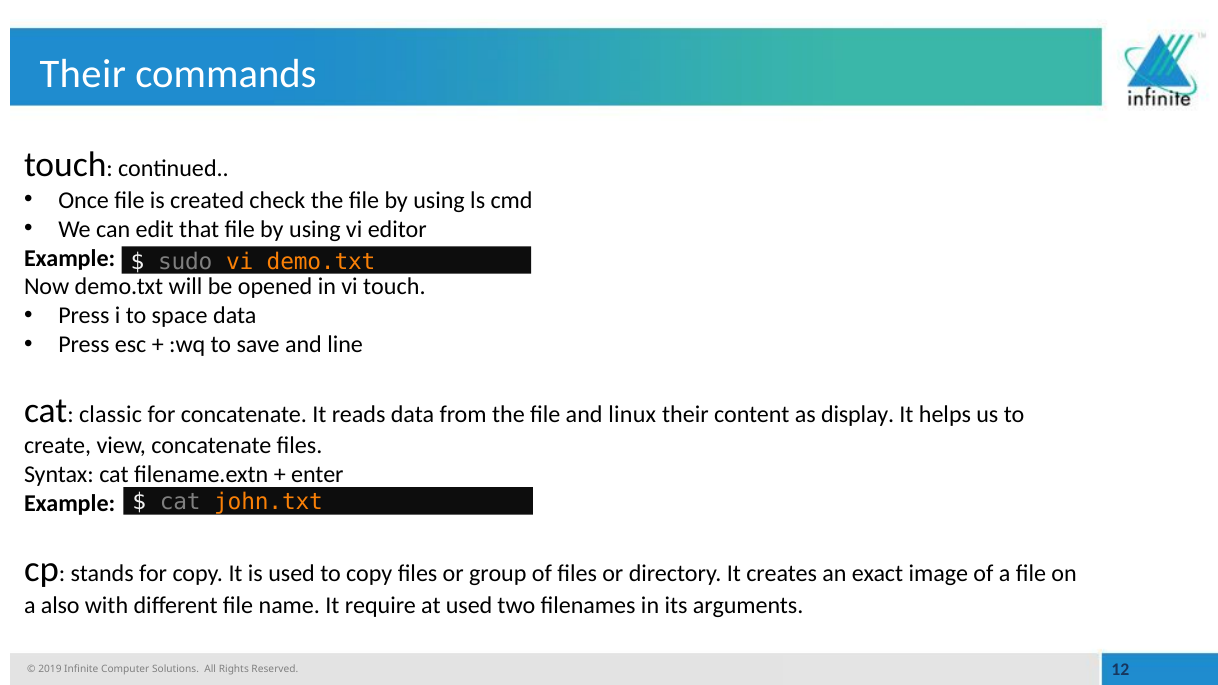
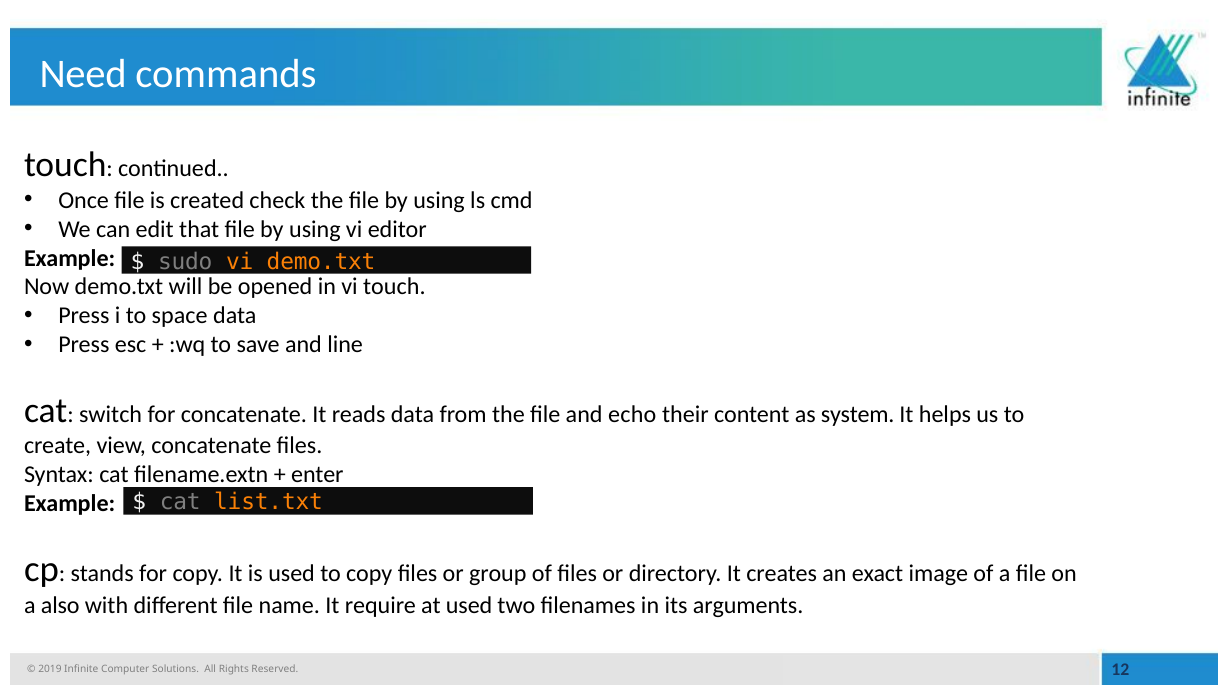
Their at (83, 74): Their -> Need
classic: classic -> switch
linux: linux -> echo
display: display -> system
john.txt: john.txt -> list.txt
